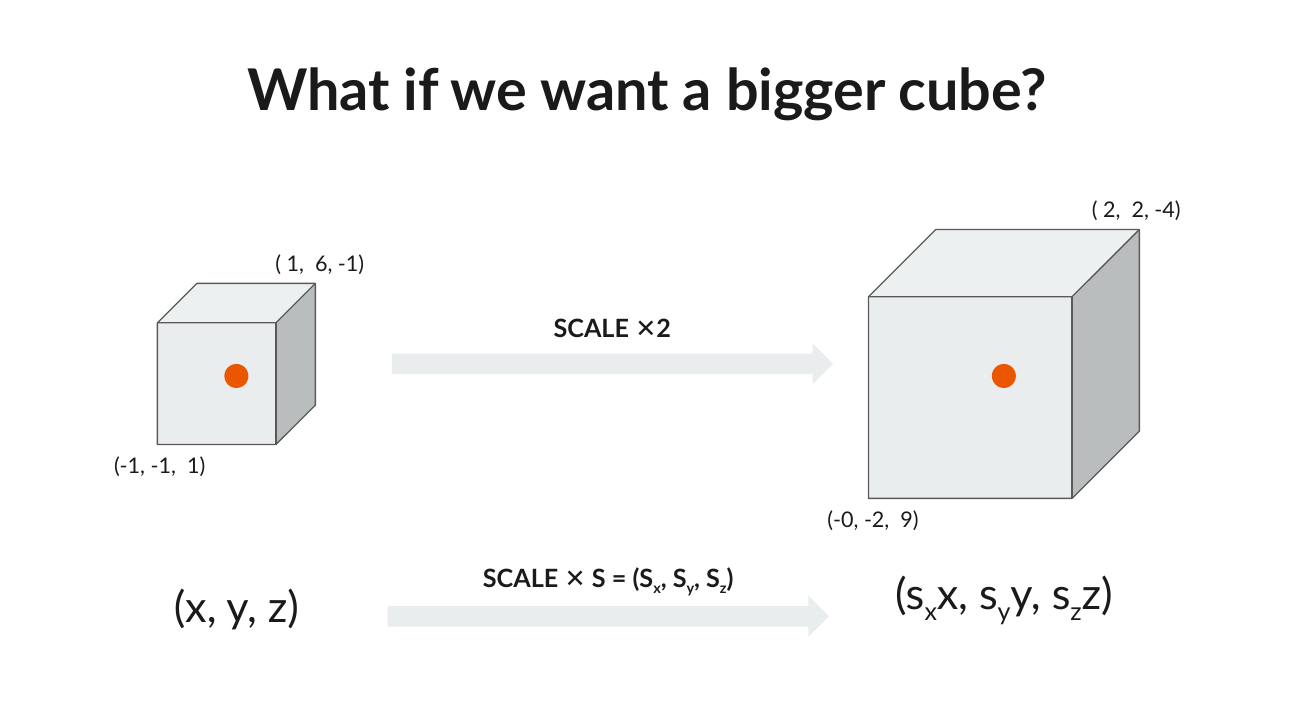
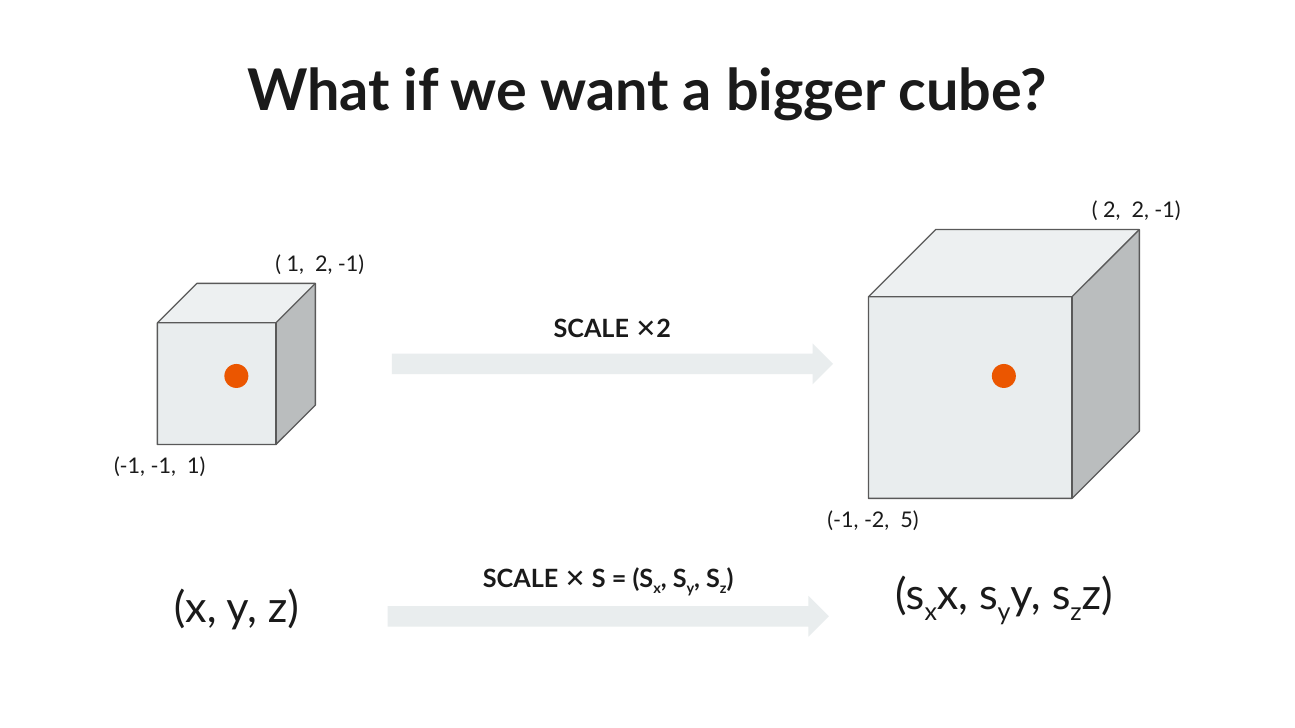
2 2 -4: -4 -> -1
1 6: 6 -> 2
-0 at (843, 521): -0 -> -1
9: 9 -> 5
